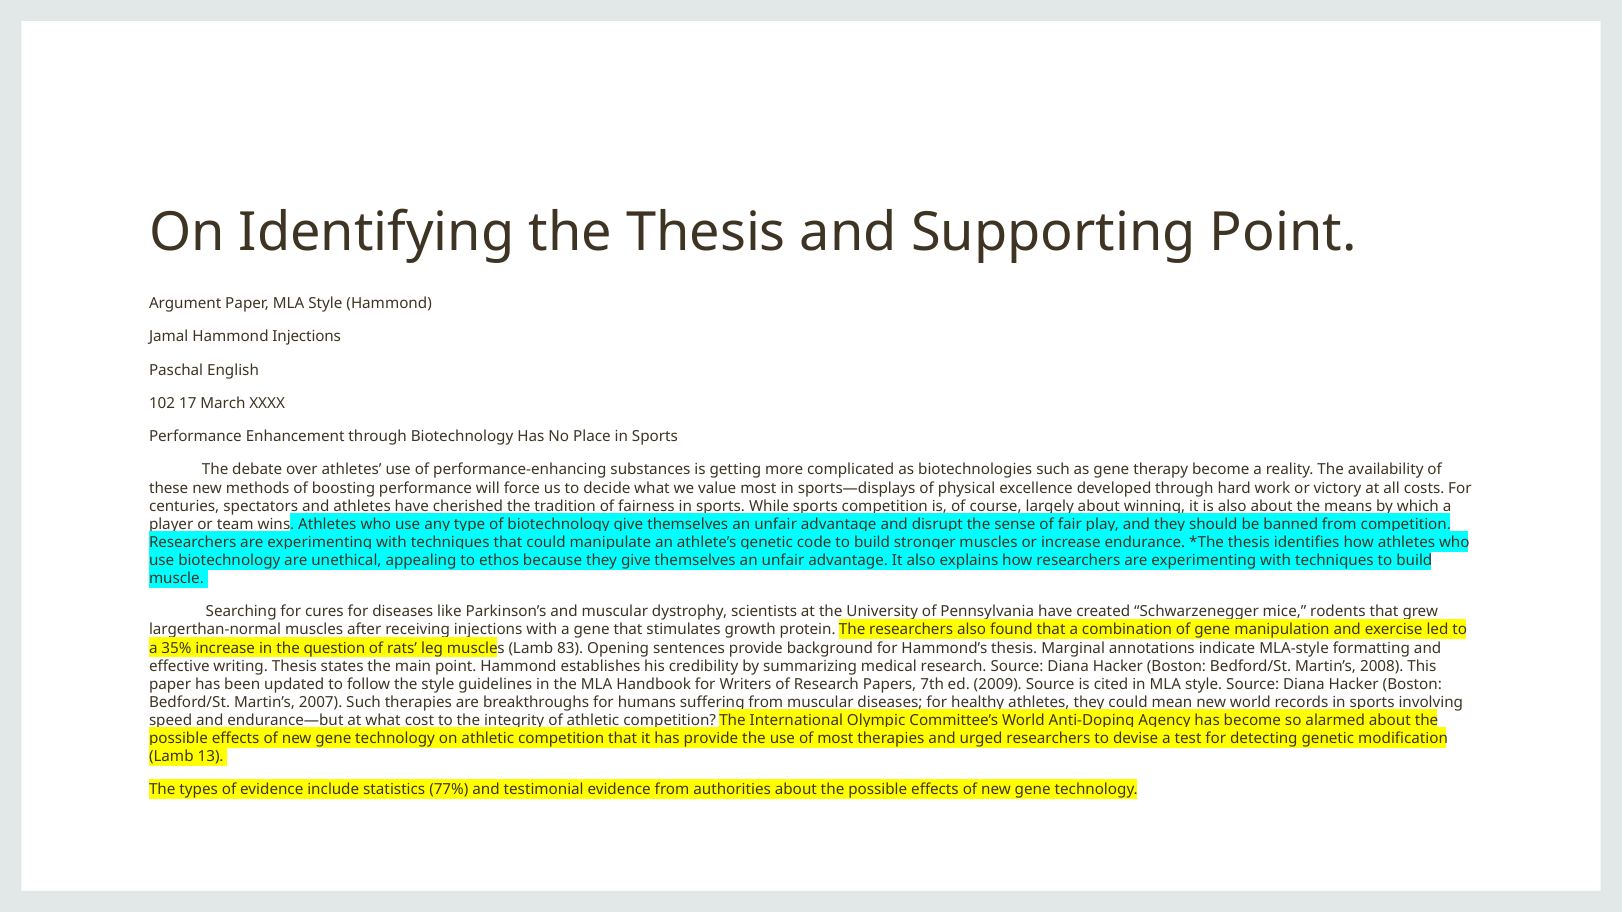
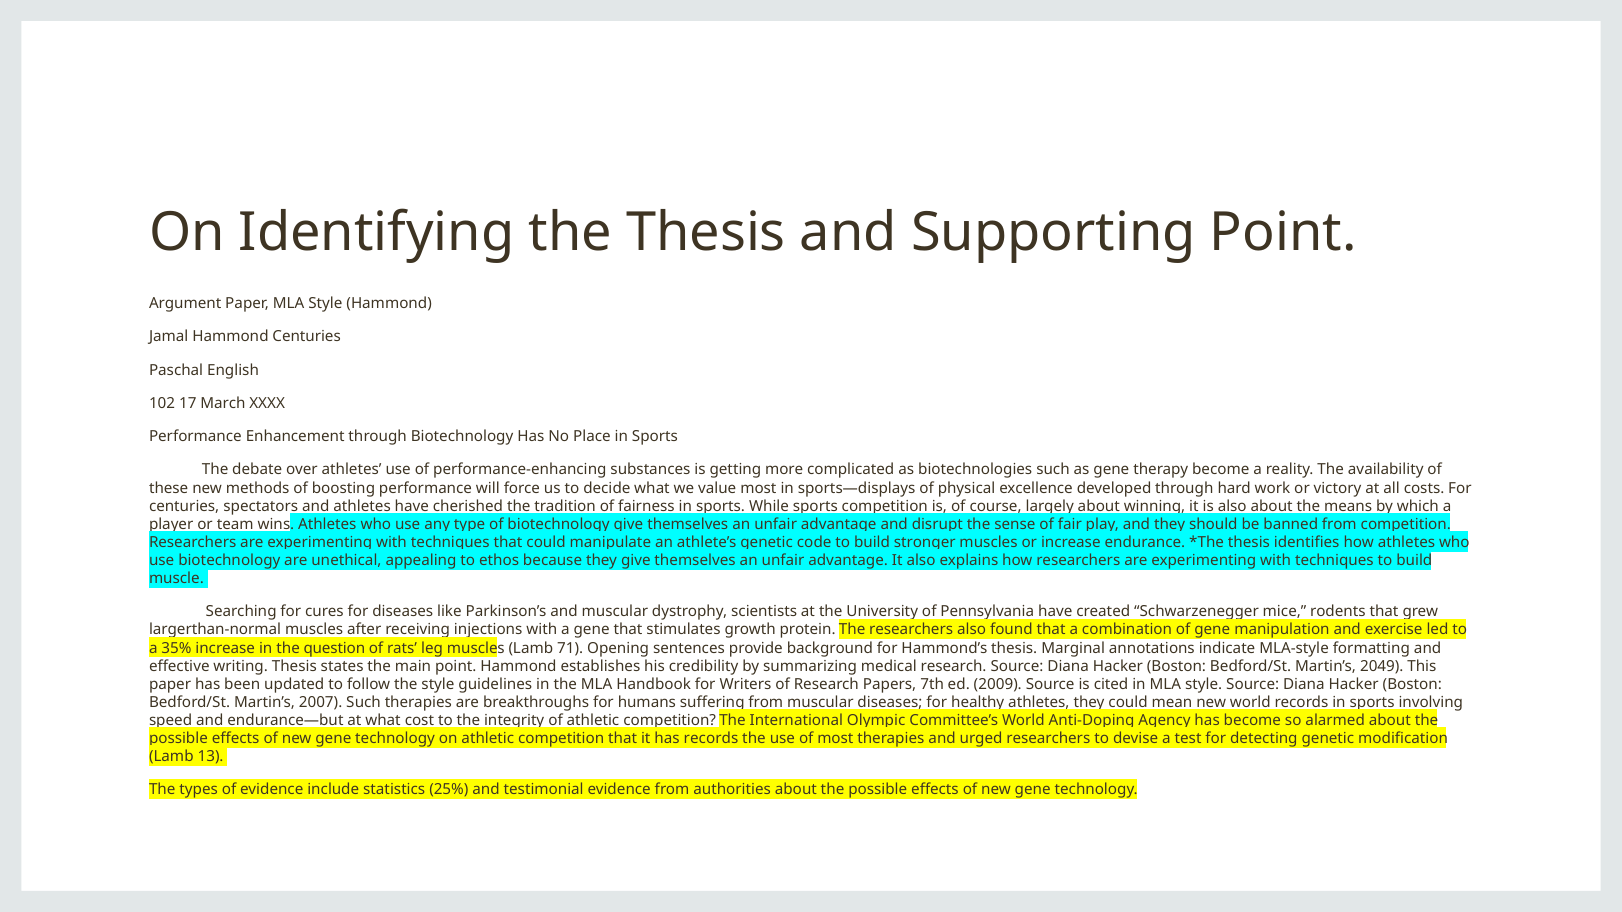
Hammond Injections: Injections -> Centuries
83: 83 -> 71
2008: 2008 -> 2049
has provide: provide -> records
77%: 77% -> 25%
